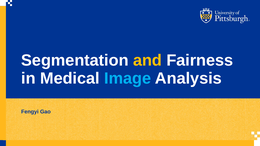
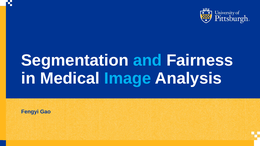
and colour: yellow -> light blue
